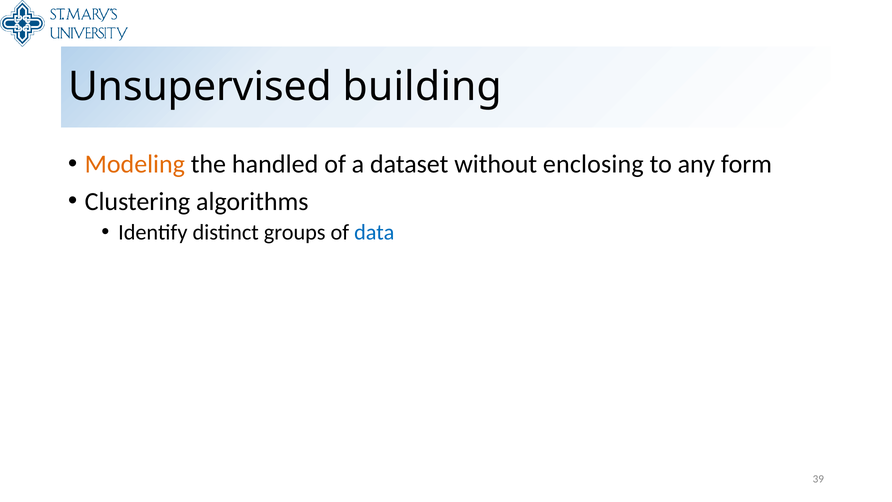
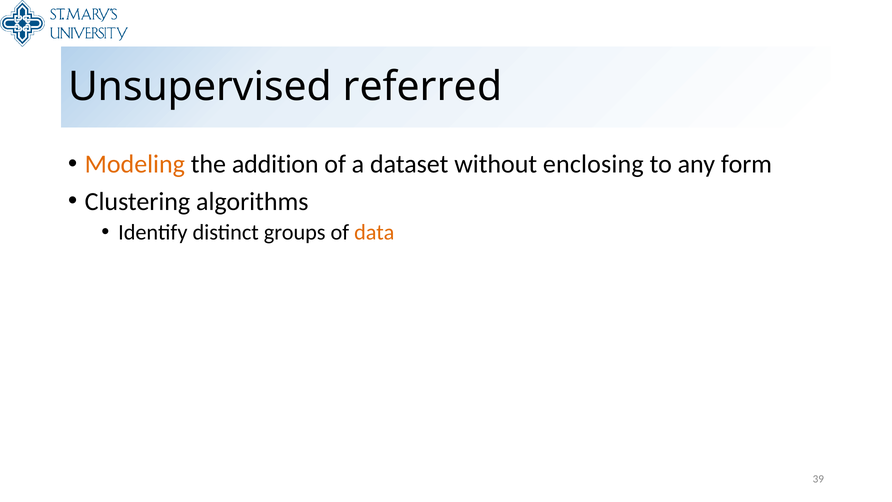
building: building -> referred
handled: handled -> addition
data colour: blue -> orange
